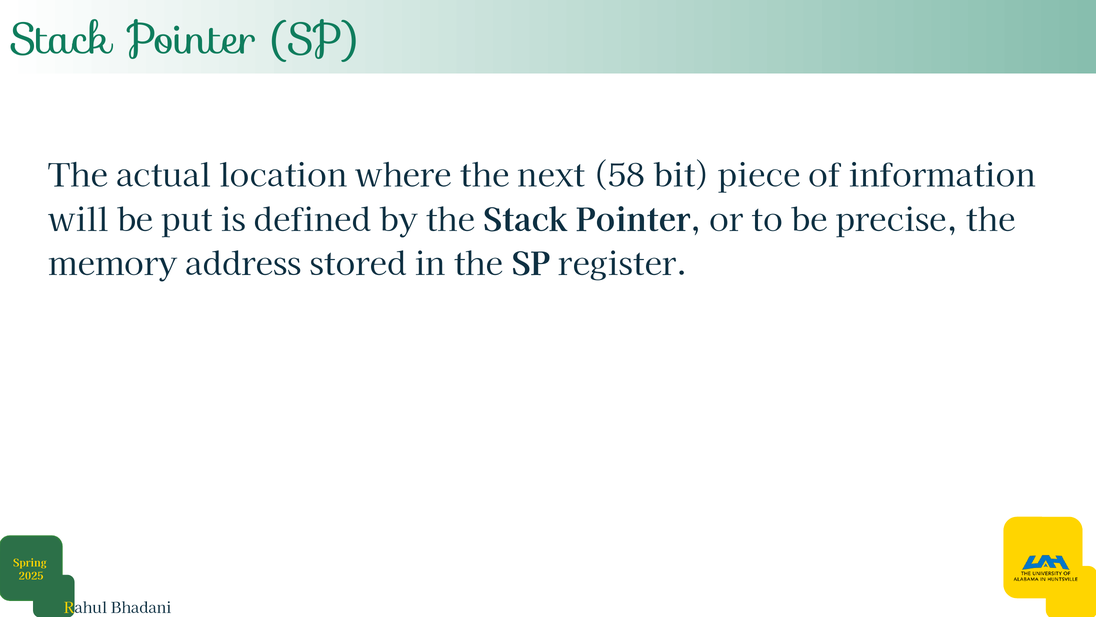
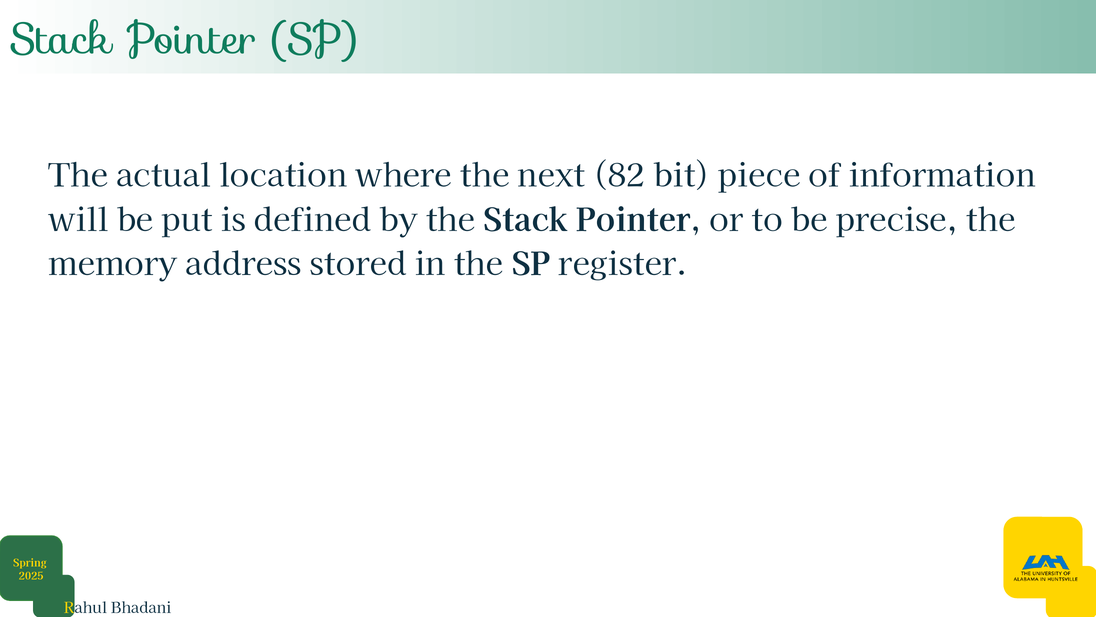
58: 58 -> 82
